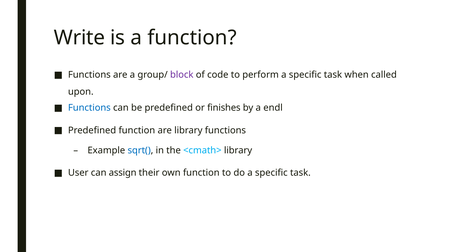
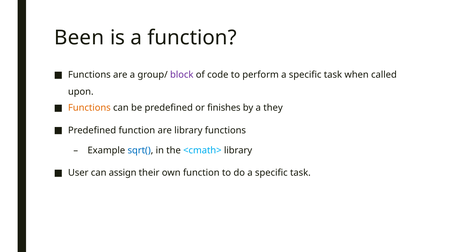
Write: Write -> Been
Functions at (89, 108) colour: blue -> orange
endl: endl -> they
